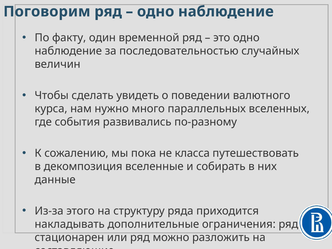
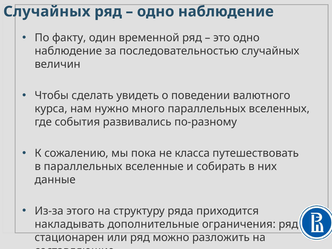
Поговорим at (47, 12): Поговорим -> Случайных
в декомпозиция: декомпозиция -> параллельных
